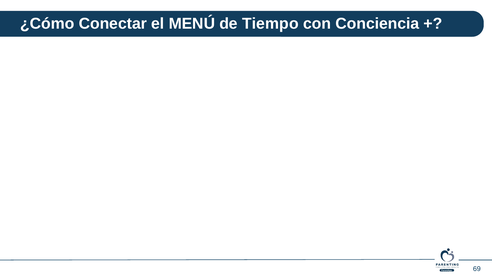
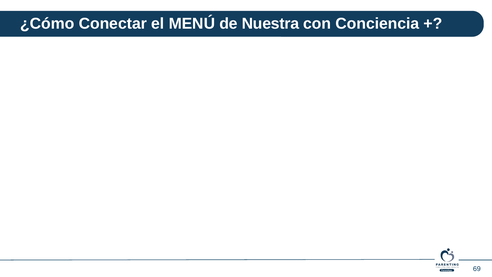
Tiempo: Tiempo -> Nuestra
